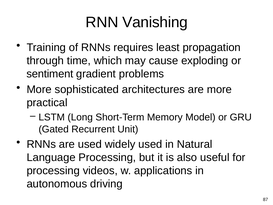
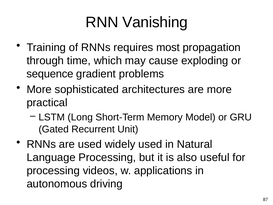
least: least -> most
sentiment: sentiment -> sequence
